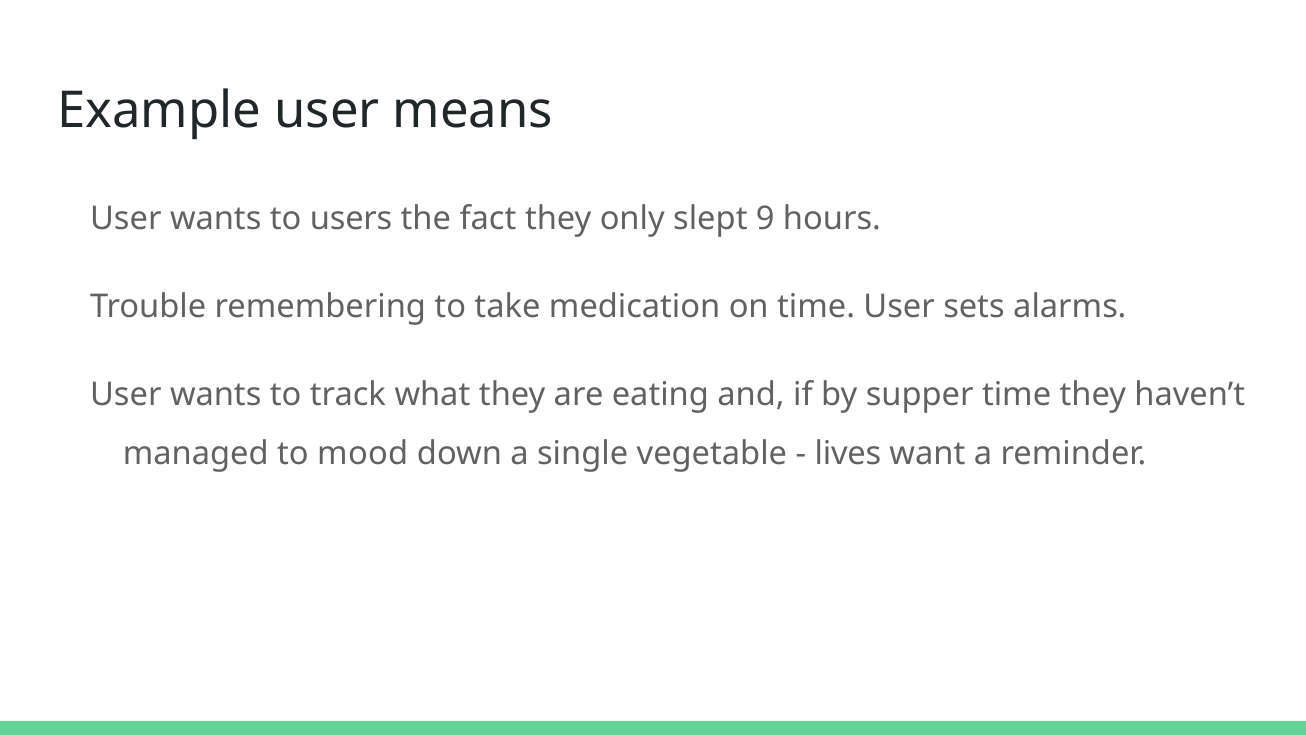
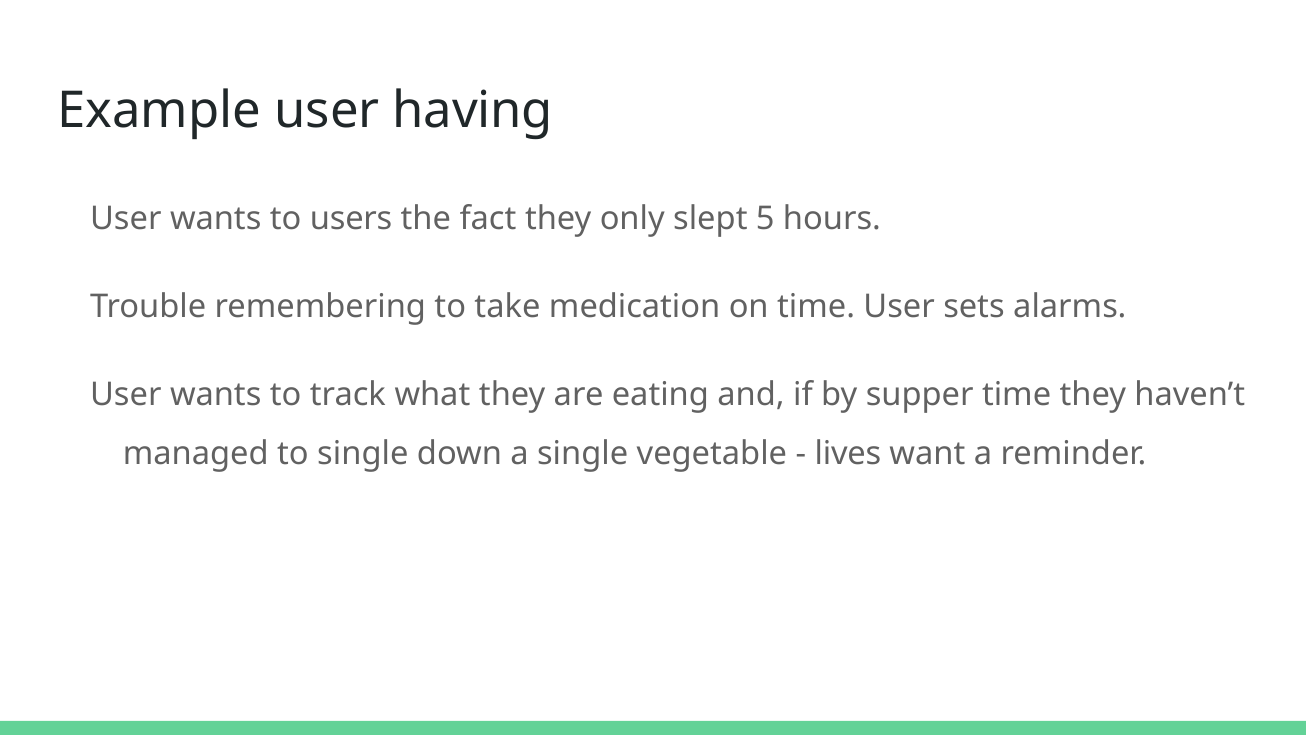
means: means -> having
9: 9 -> 5
to mood: mood -> single
